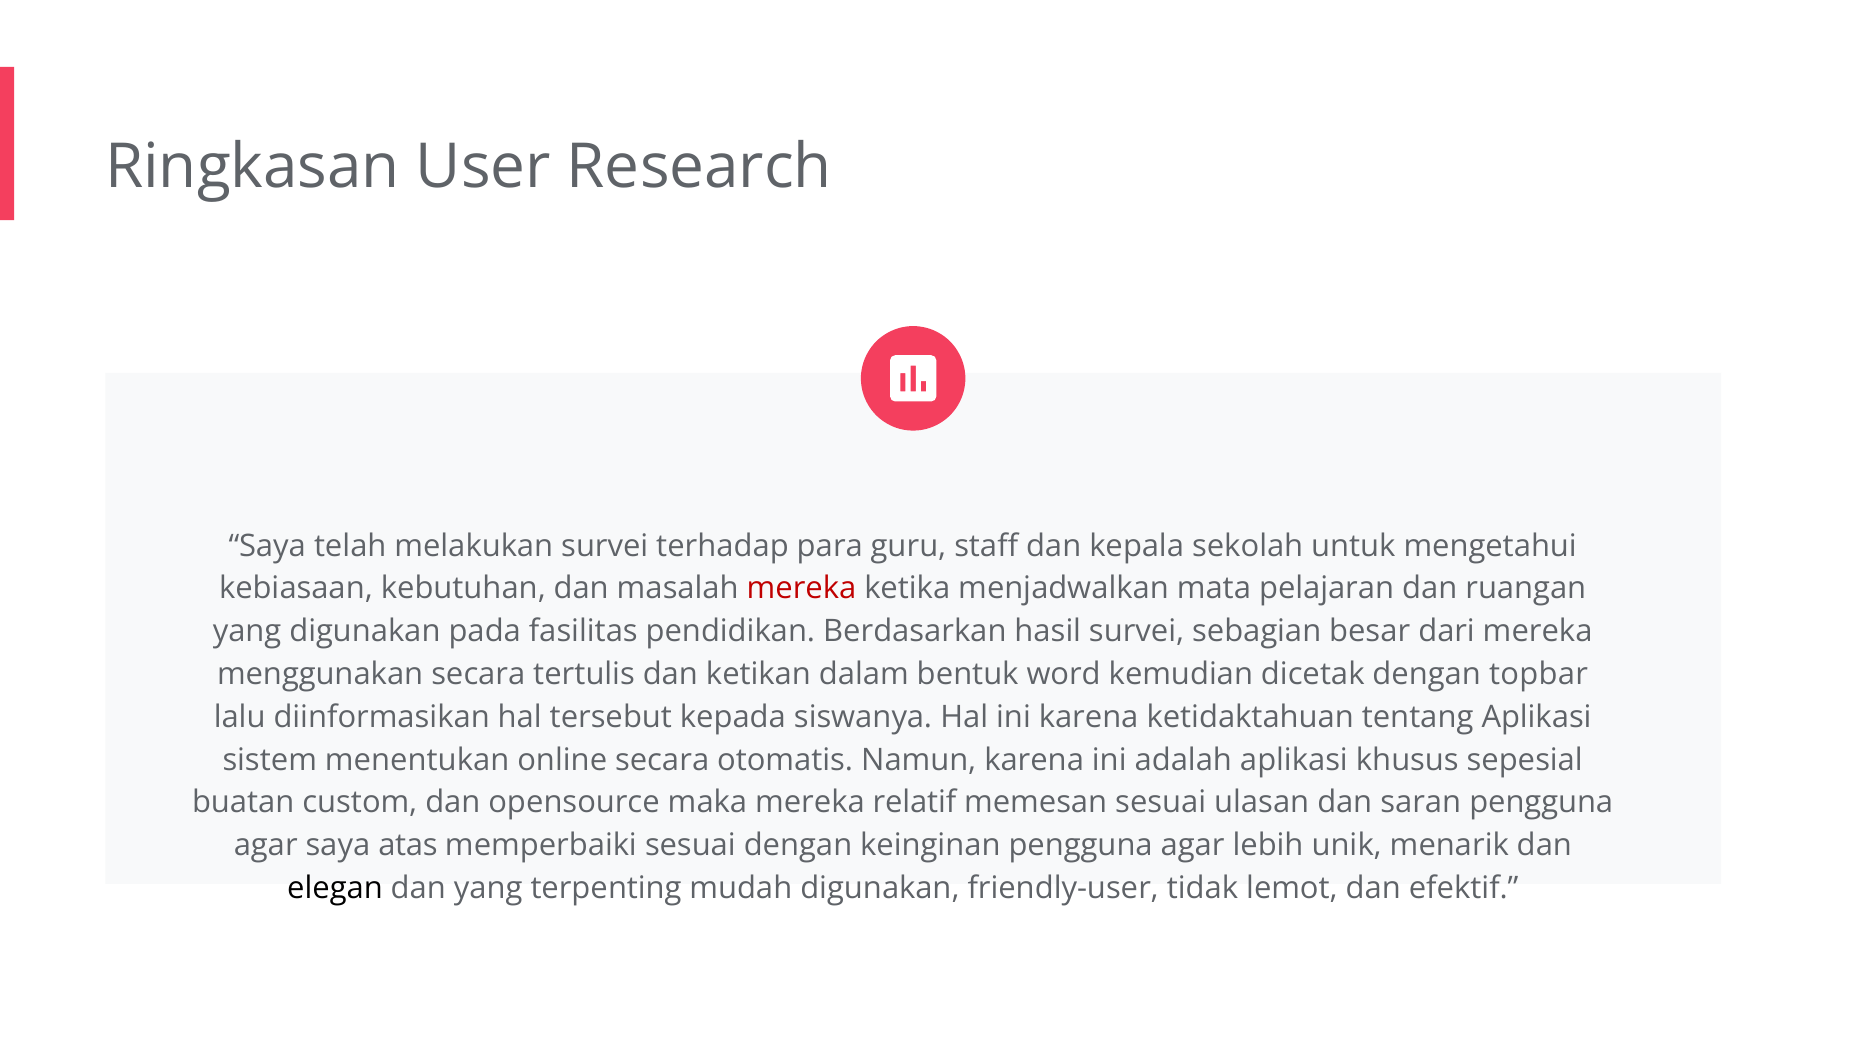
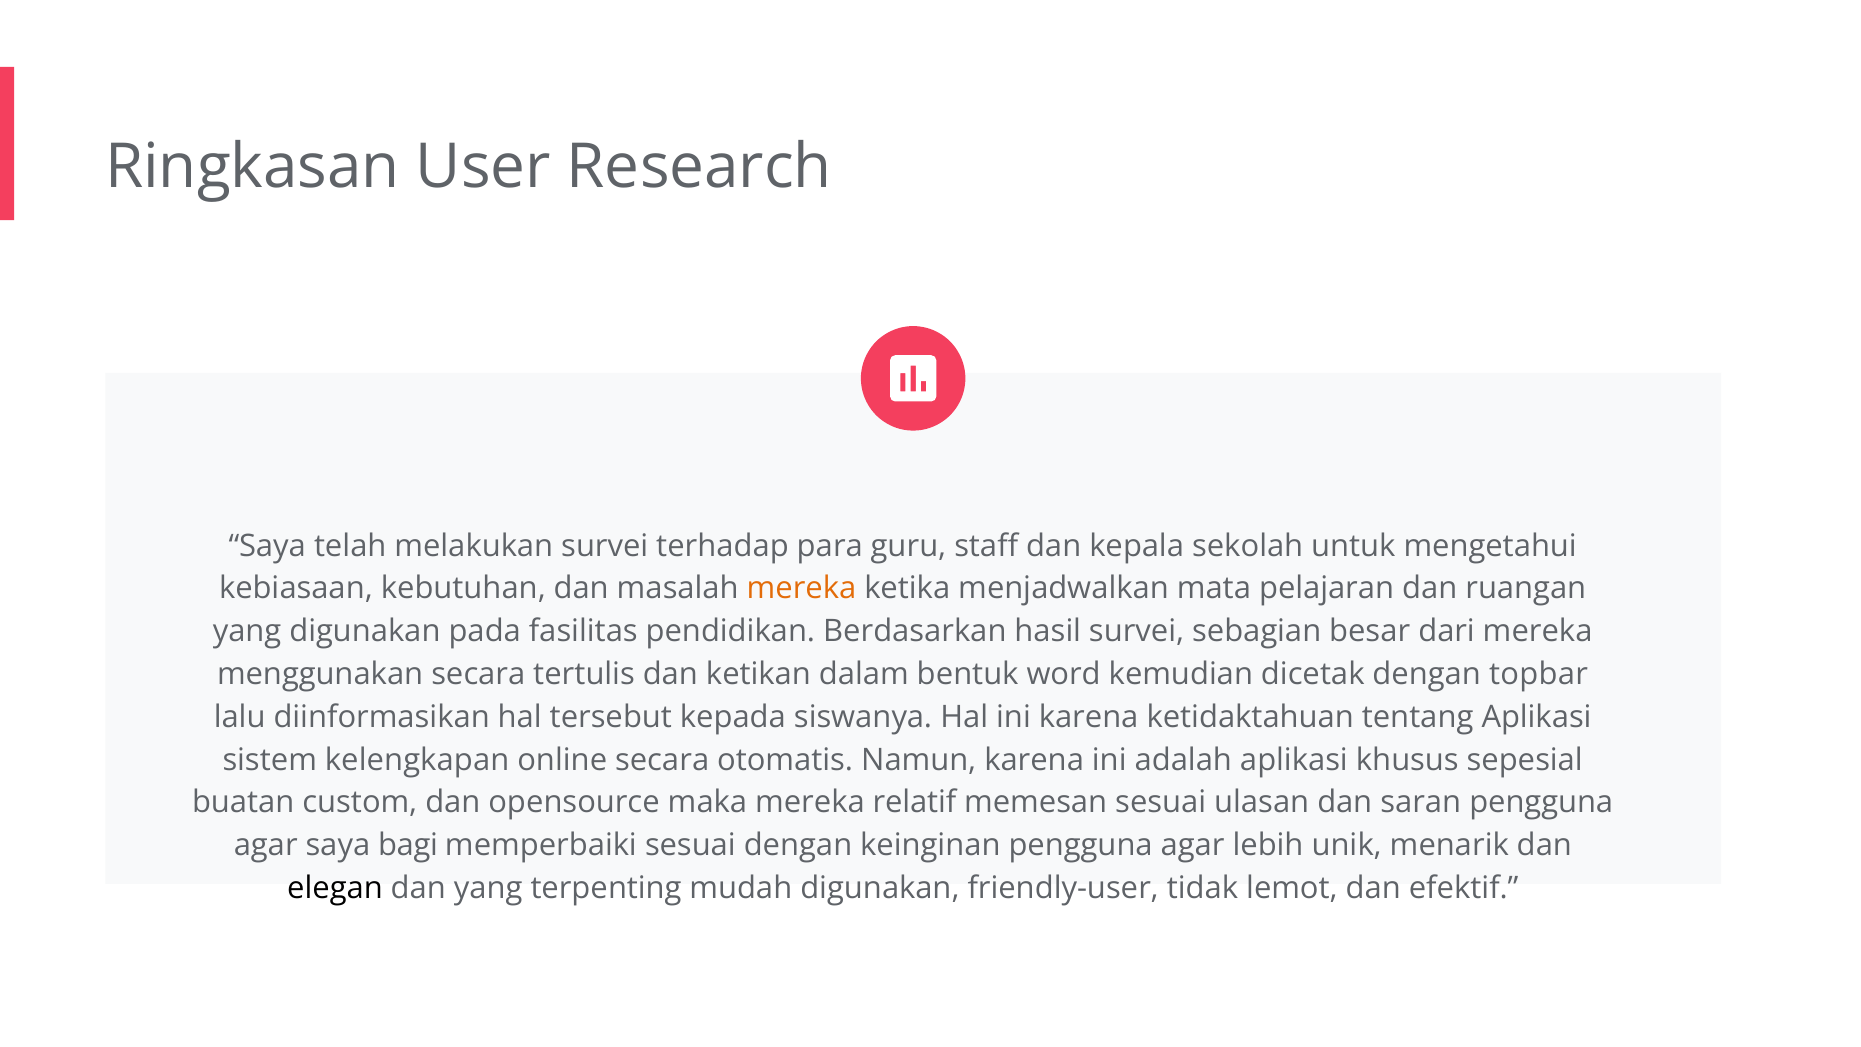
mereka at (801, 589) colour: red -> orange
menentukan: menentukan -> kelengkapan
atas: atas -> bagi
